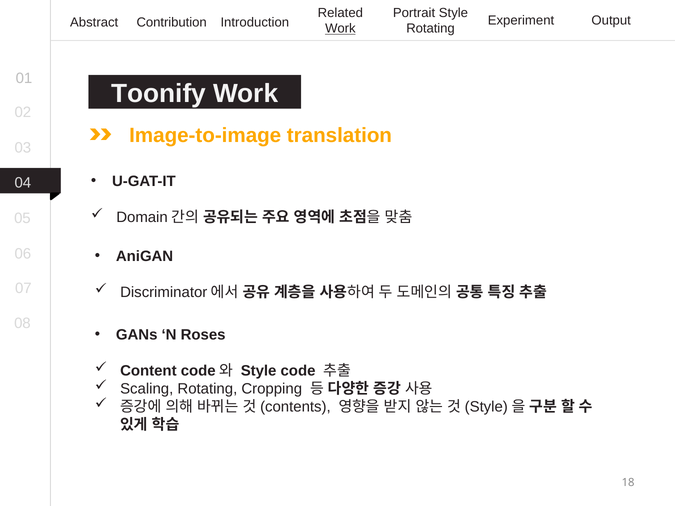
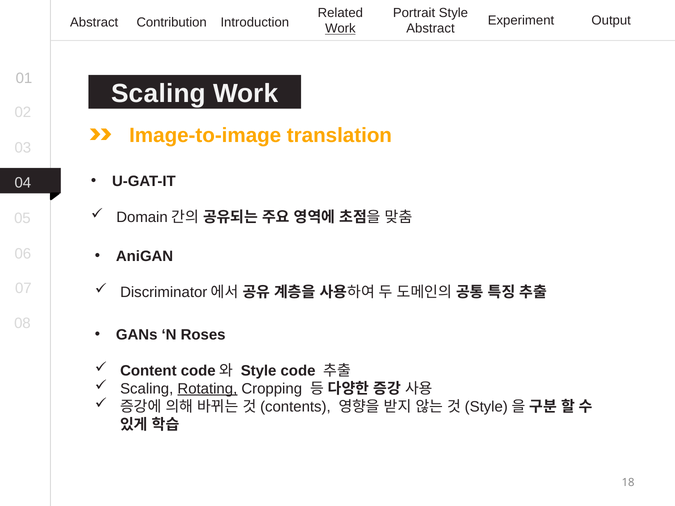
Rotating at (431, 29): Rotating -> Abstract
Toonify at (159, 93): Toonify -> Scaling
Rotating at (207, 389) underline: none -> present
